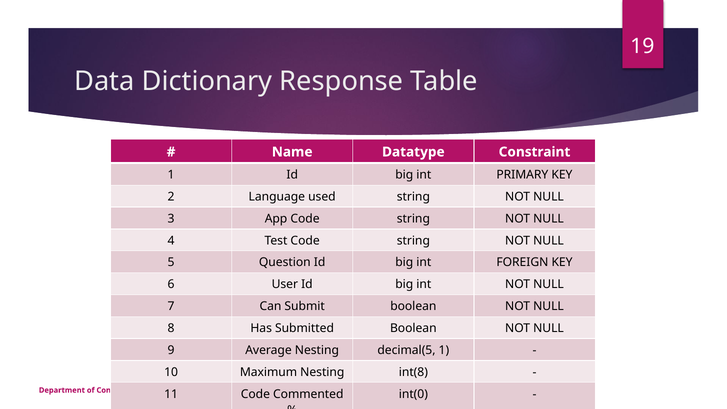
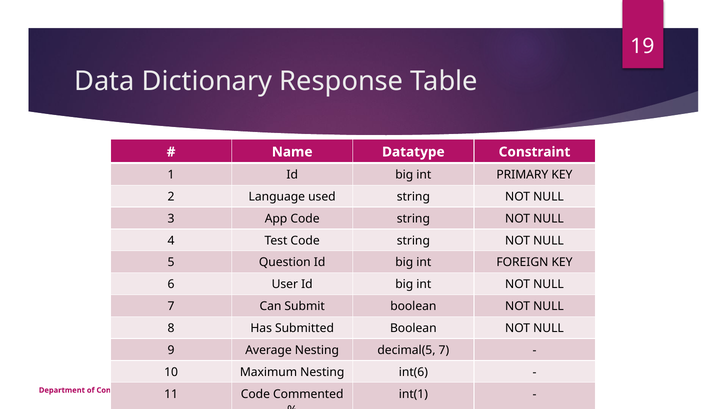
decimal(5 1: 1 -> 7
int(8: int(8 -> int(6
int(0: int(0 -> int(1
